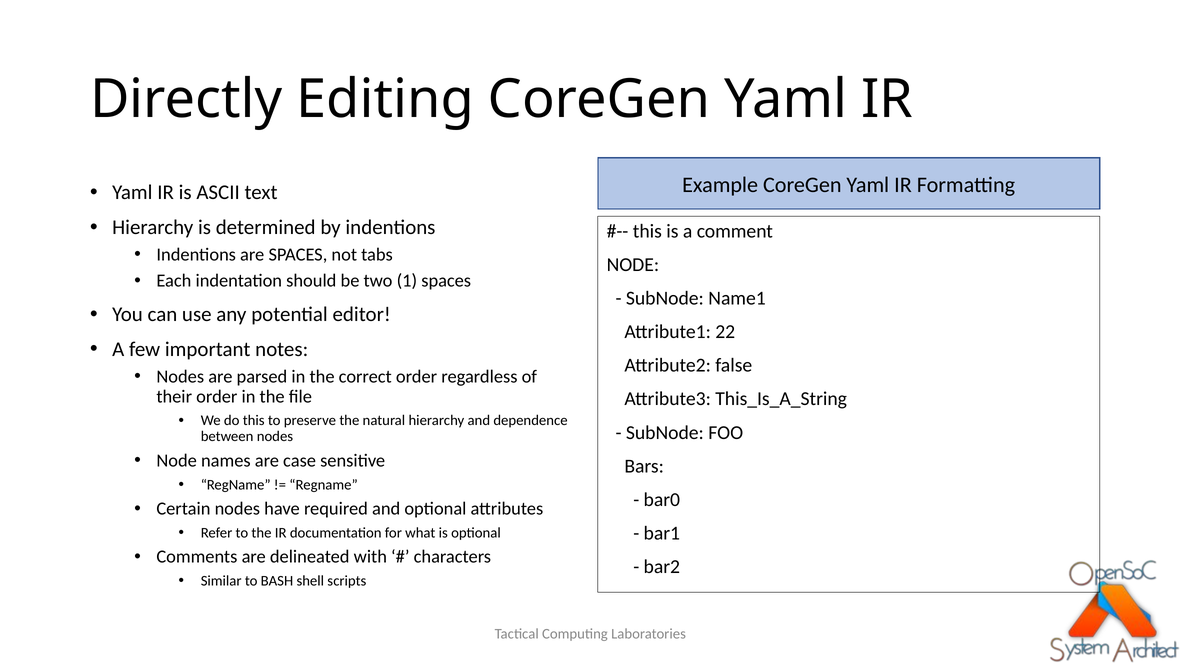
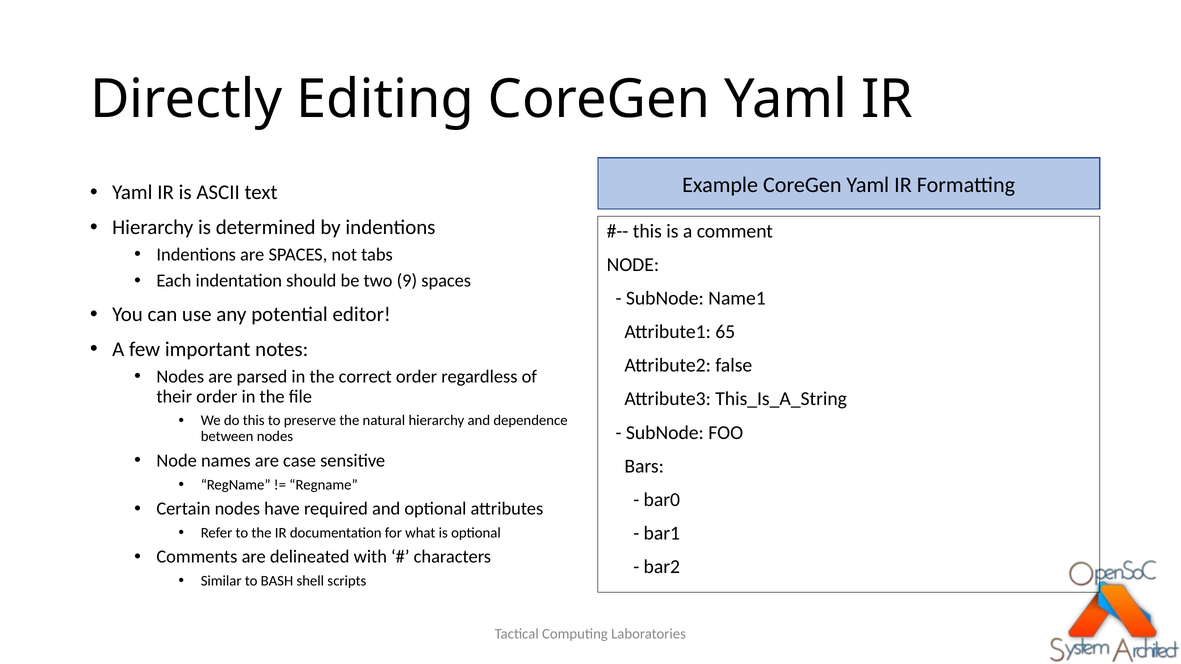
1: 1 -> 9
22: 22 -> 65
